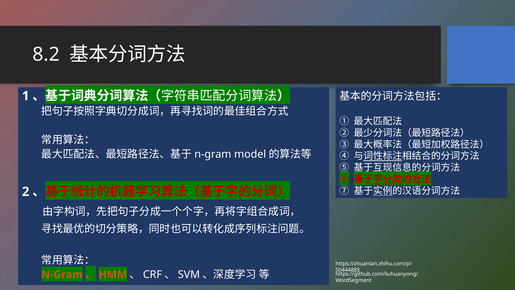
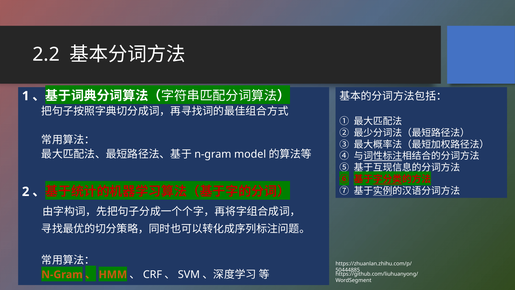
8.2: 8.2 -> 2.2
